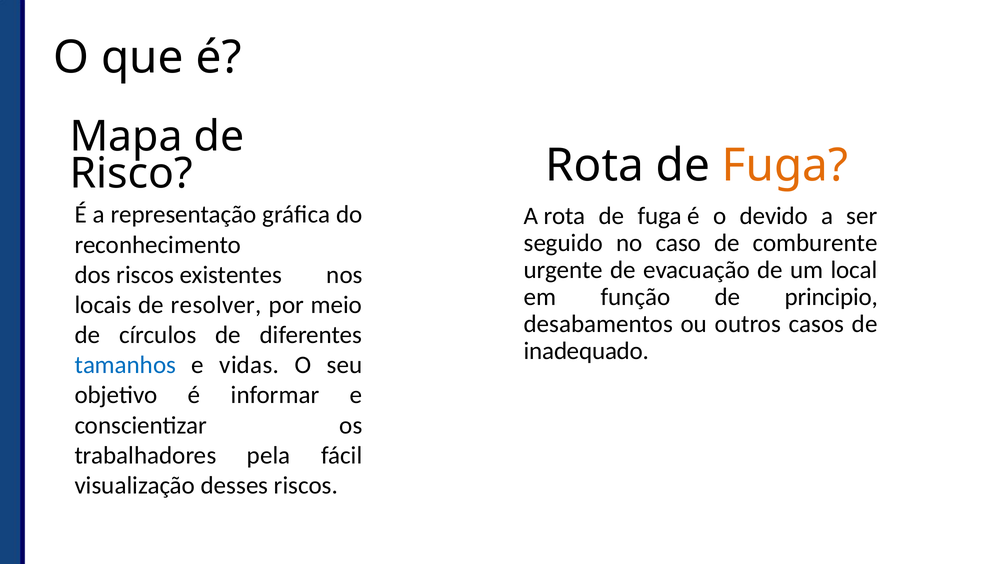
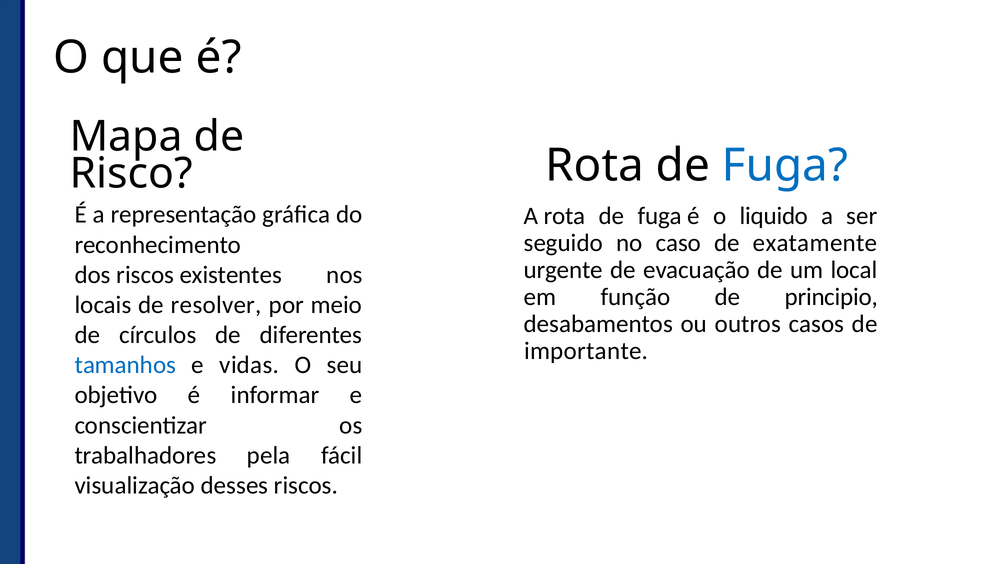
Fuga at (785, 166) colour: orange -> blue
devido: devido -> liquido
comburente: comburente -> exatamente
inadequado: inadequado -> importante
